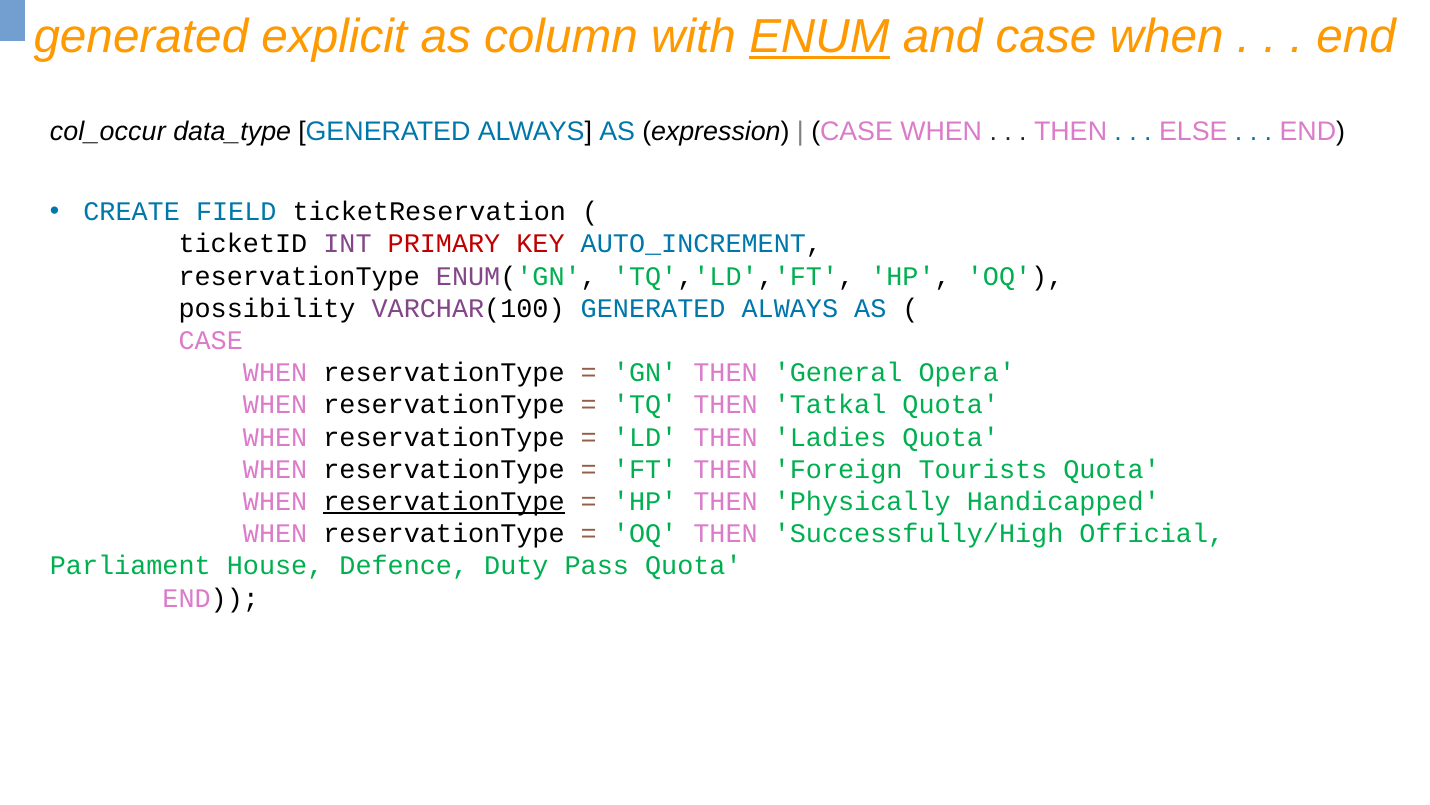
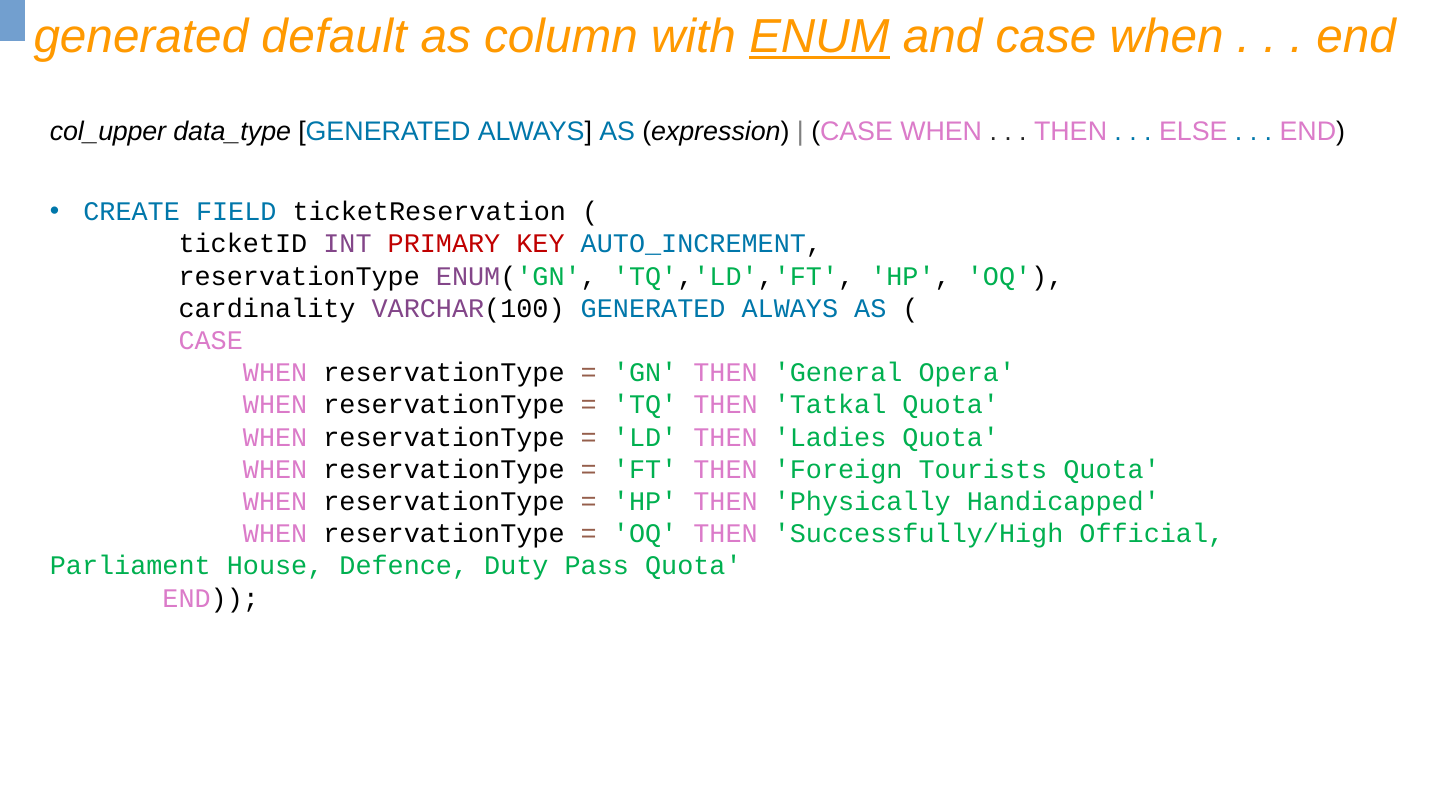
explicit: explicit -> default
col_occur: col_occur -> col_upper
possibility: possibility -> cardinality
reservationType at (444, 501) underline: present -> none
